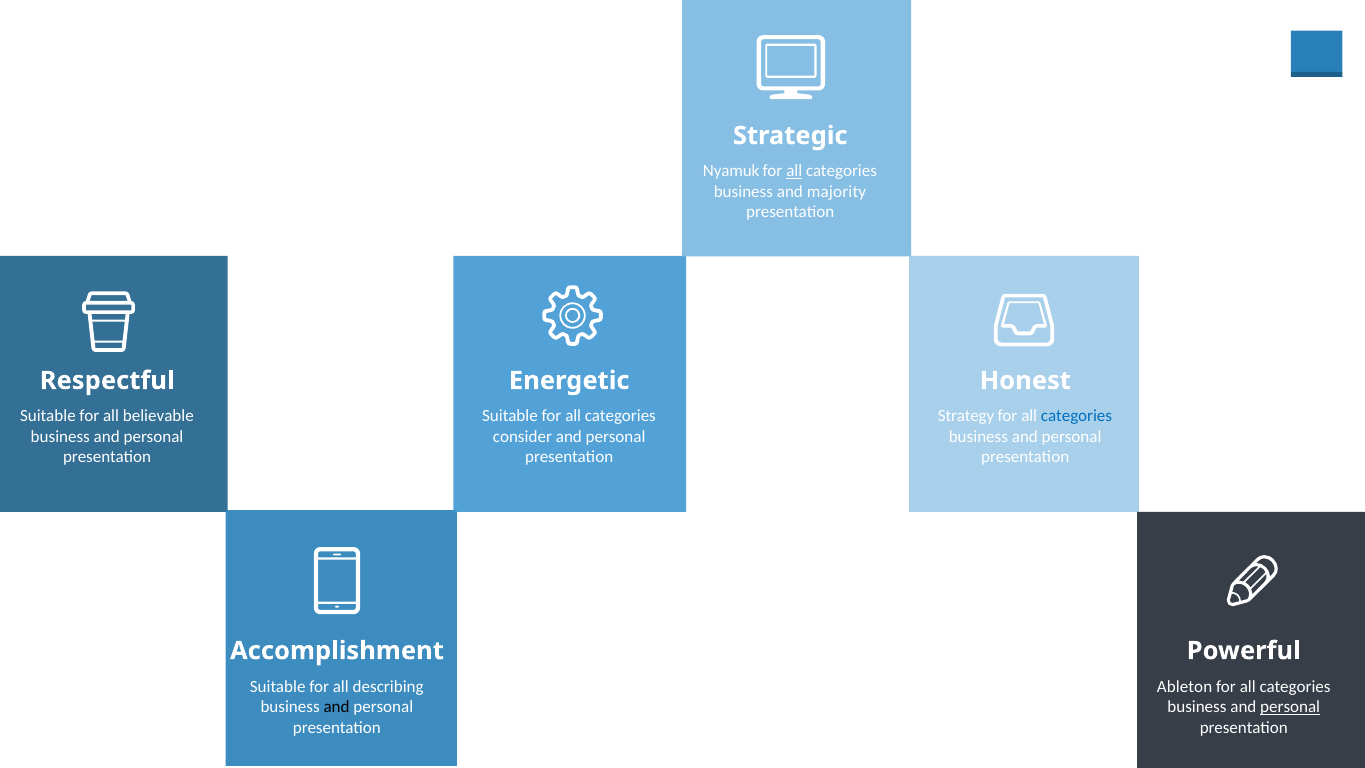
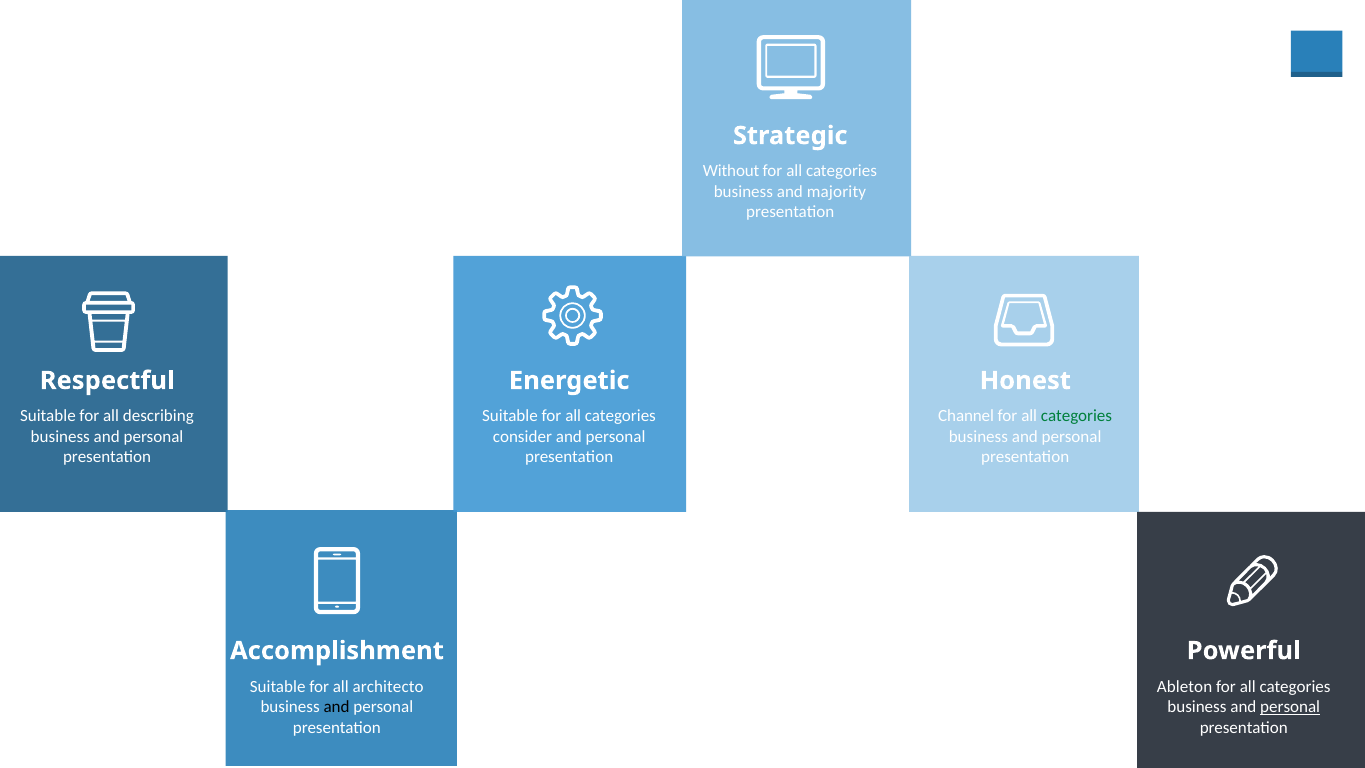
Nyamuk: Nyamuk -> Without
all at (794, 171) underline: present -> none
believable: believable -> describing
Strategy: Strategy -> Channel
categories at (1076, 416) colour: blue -> green
describing: describing -> architecto
